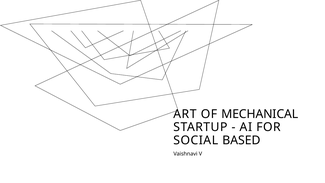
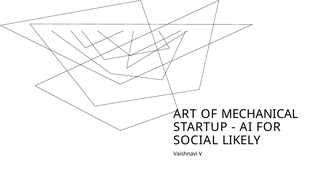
BASED: BASED -> LIKELY
